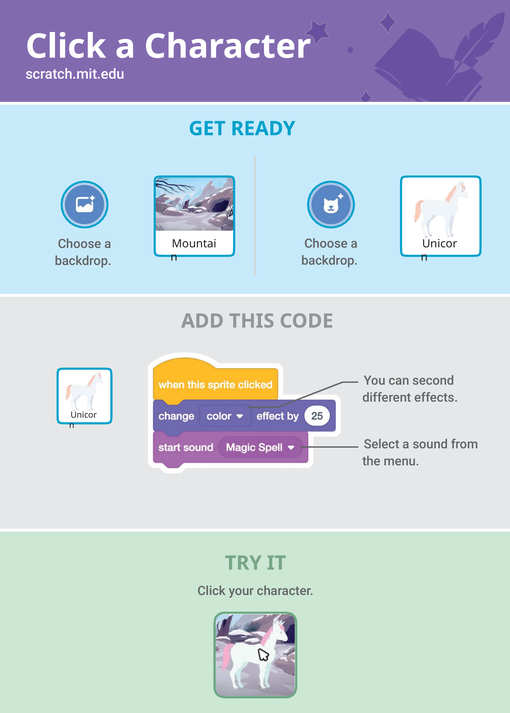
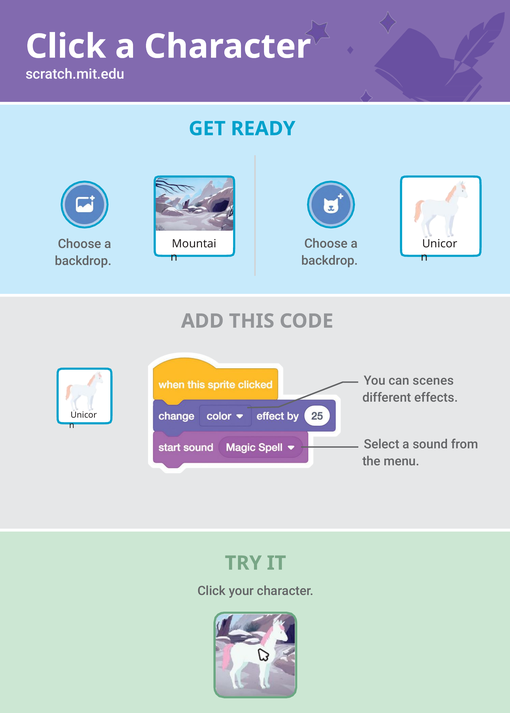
second: second -> scenes
